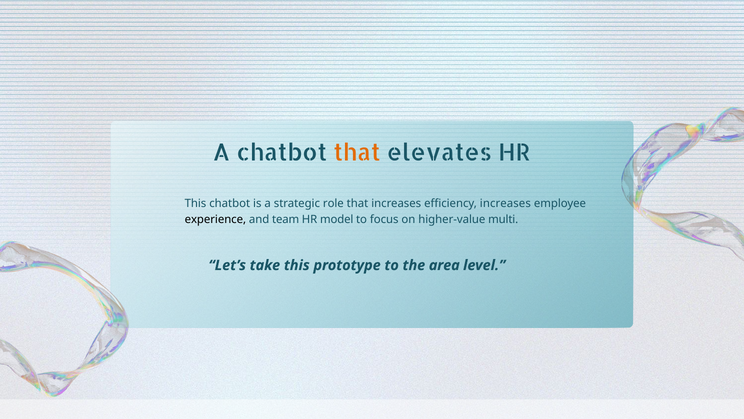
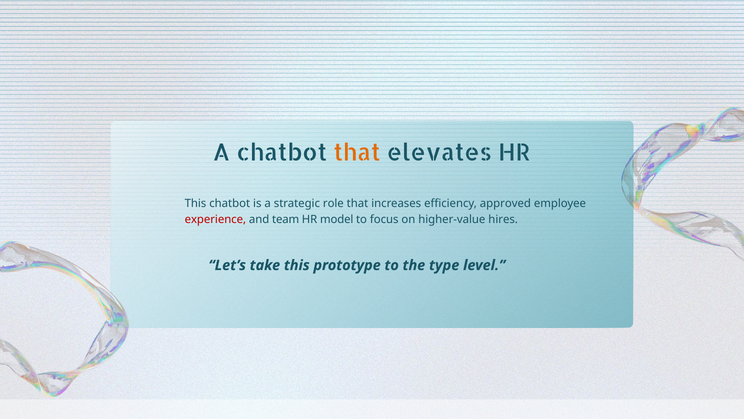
efficiency increases: increases -> approved
experience colour: black -> red
multi: multi -> hires
area: area -> type
